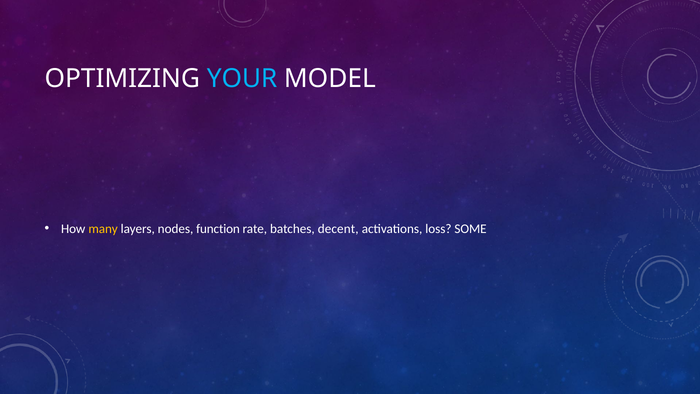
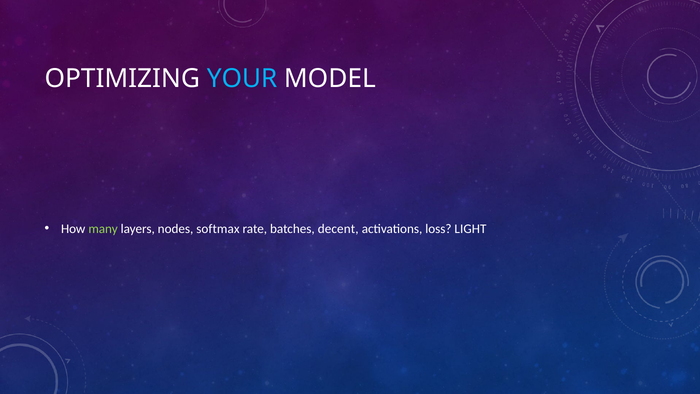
many colour: yellow -> light green
function: function -> softmax
SOME: SOME -> LIGHT
